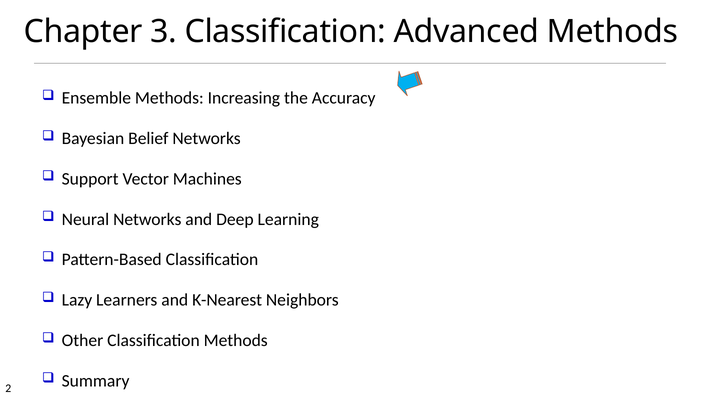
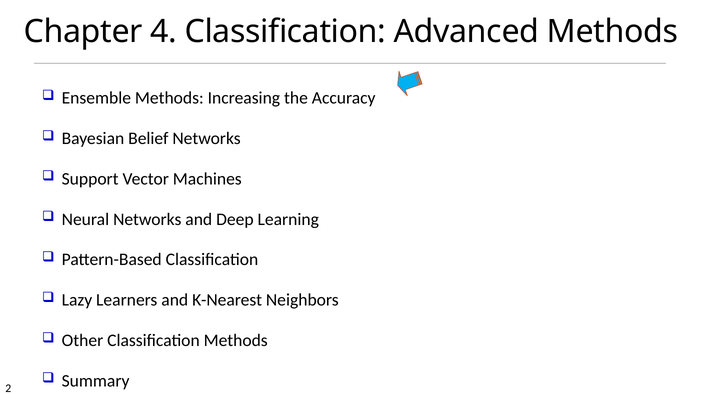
3: 3 -> 4
